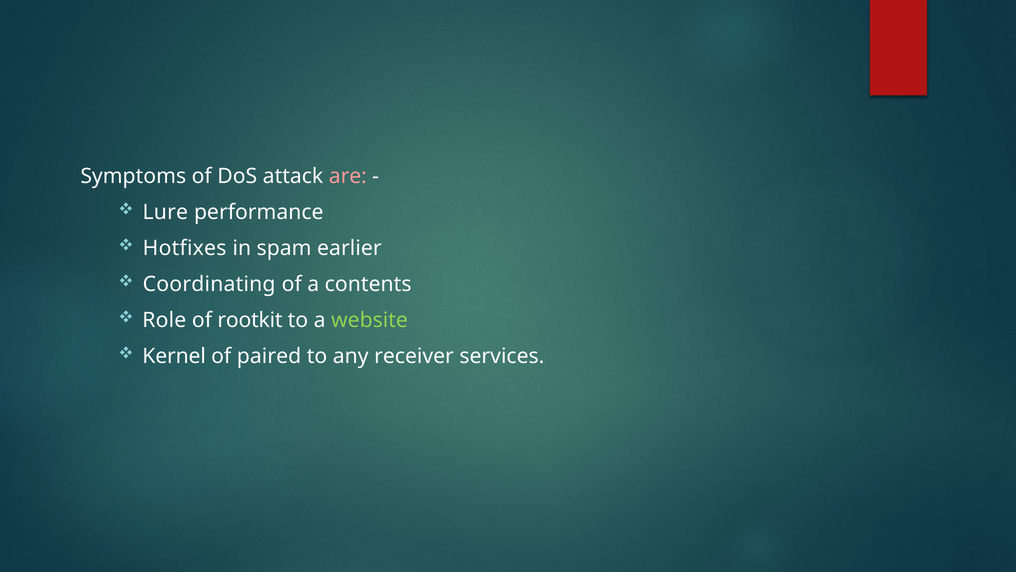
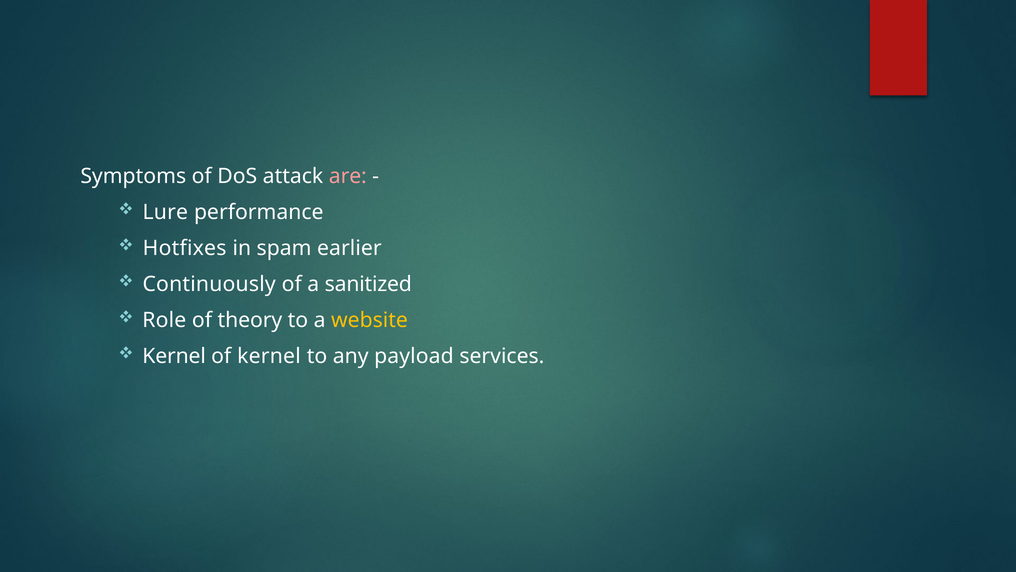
Coordinating: Coordinating -> Continuously
contents: contents -> sanitized
rootkit: rootkit -> theory
website colour: light green -> yellow
of paired: paired -> kernel
receiver: receiver -> payload
